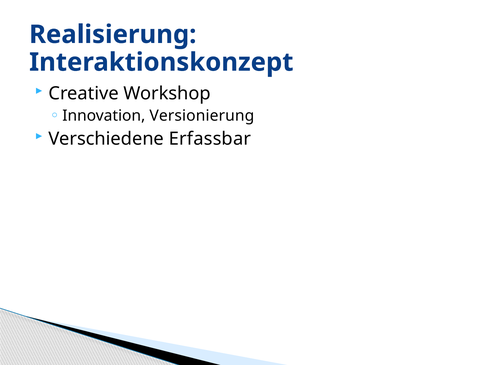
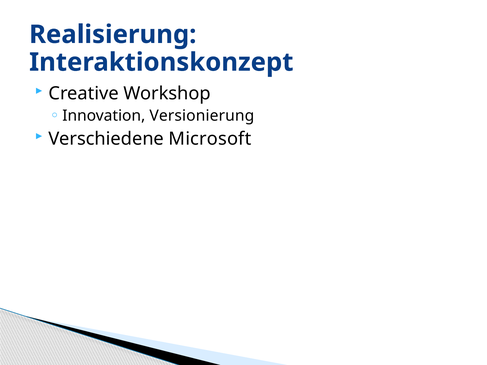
Erfassbar: Erfassbar -> Microsoft
